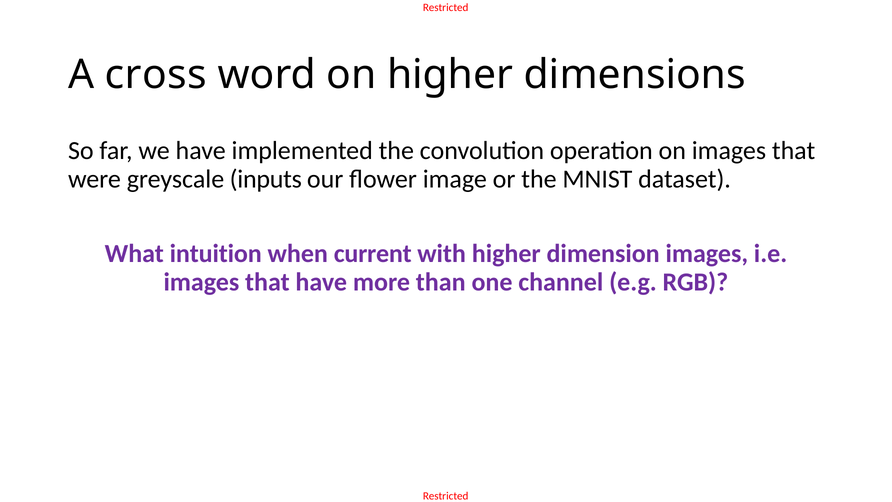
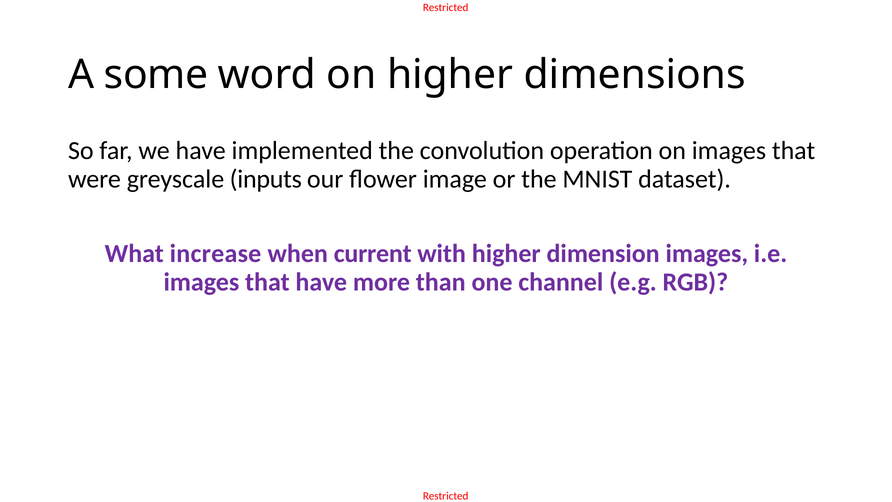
cross: cross -> some
intuition: intuition -> increase
